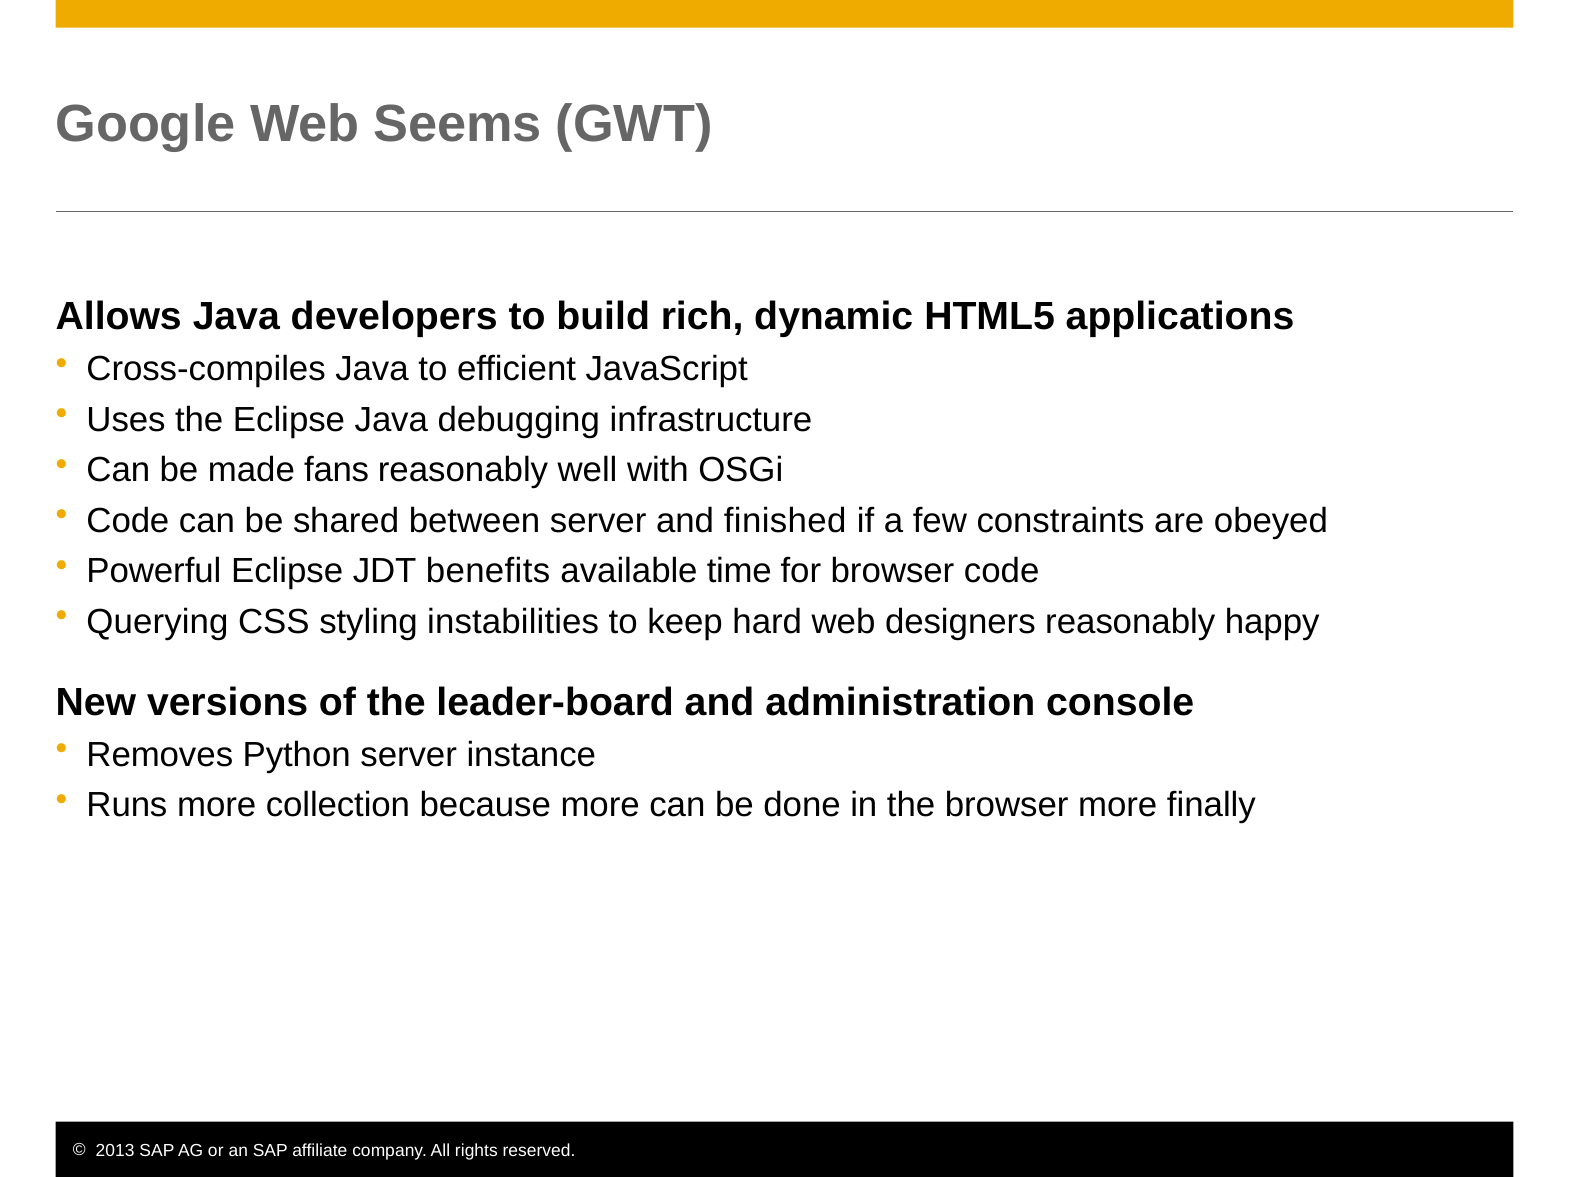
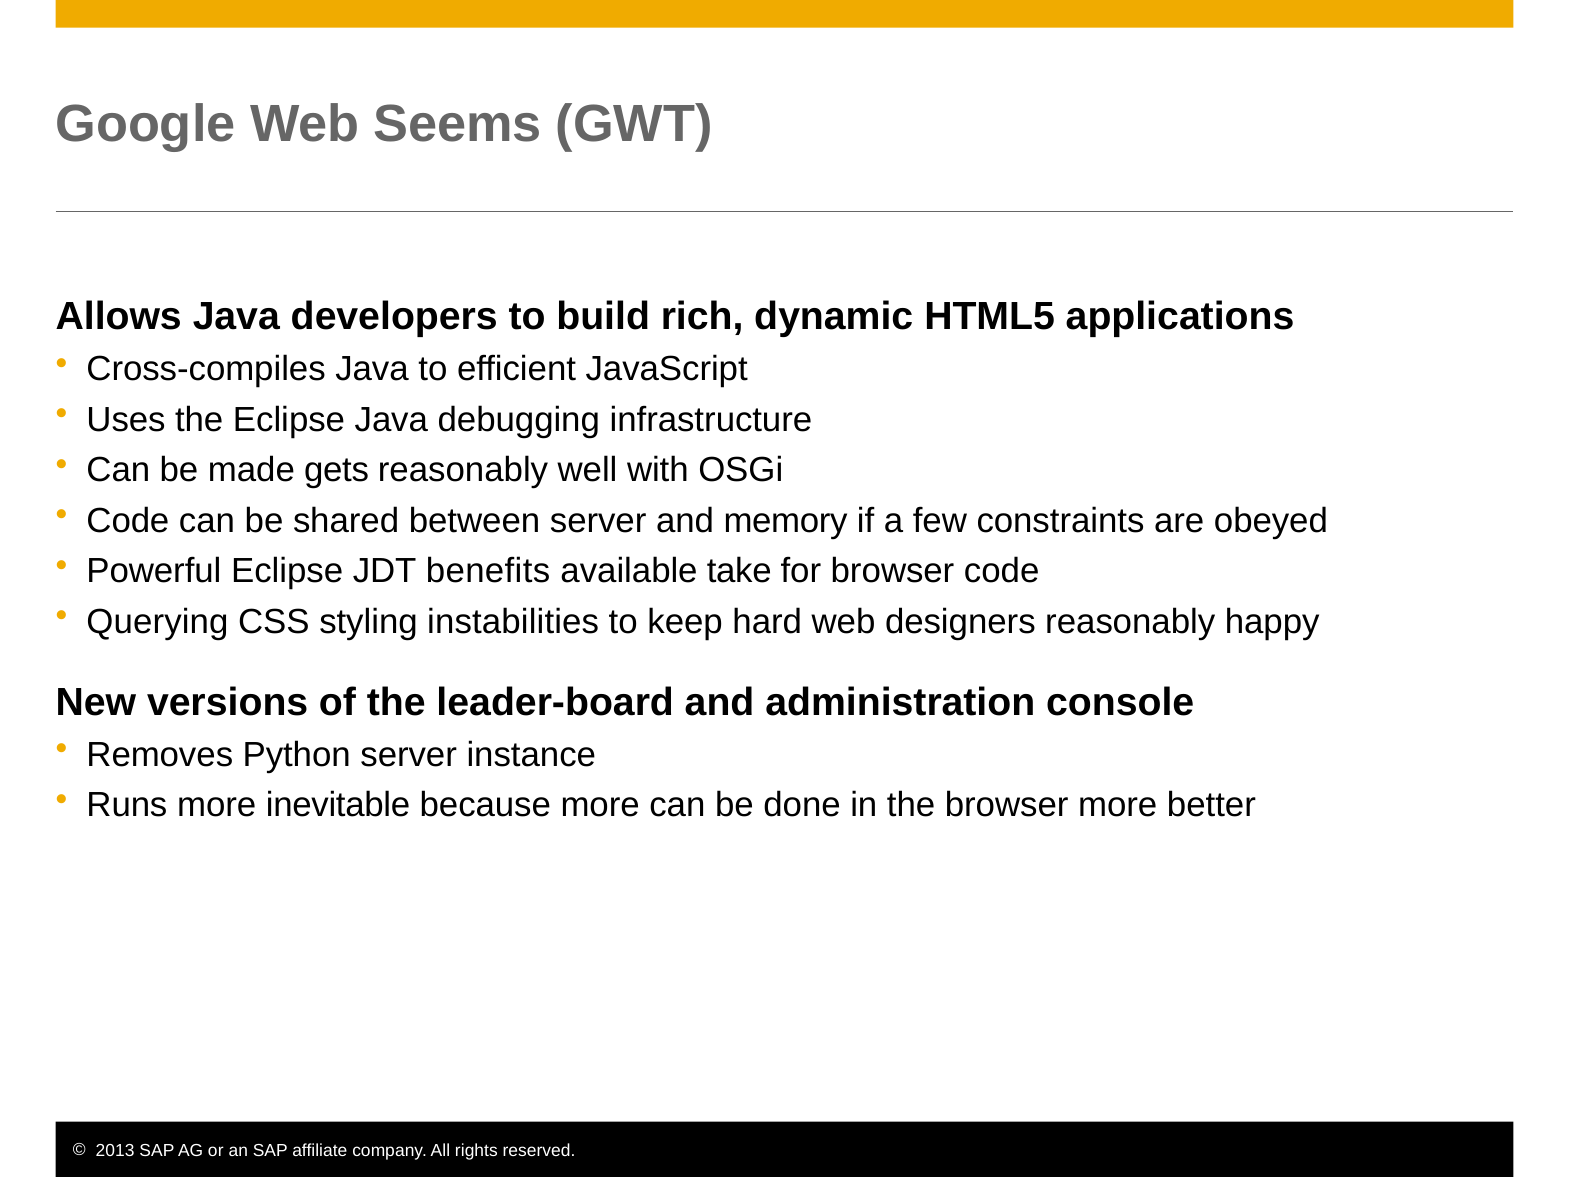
fans: fans -> gets
finished: finished -> memory
time: time -> take
collection: collection -> inevitable
finally: finally -> better
